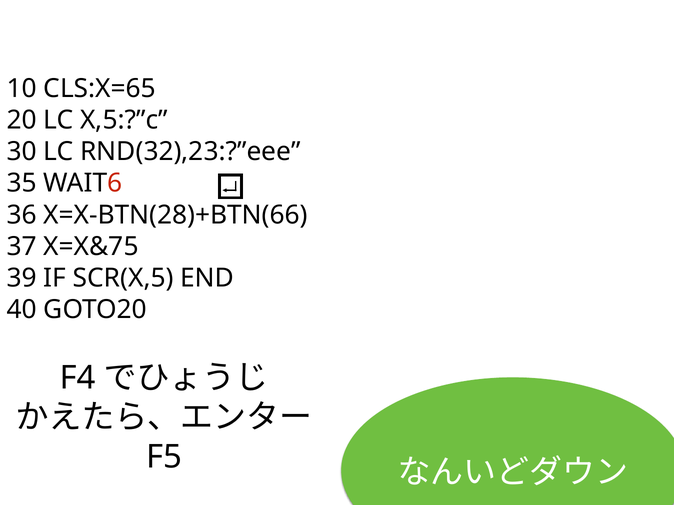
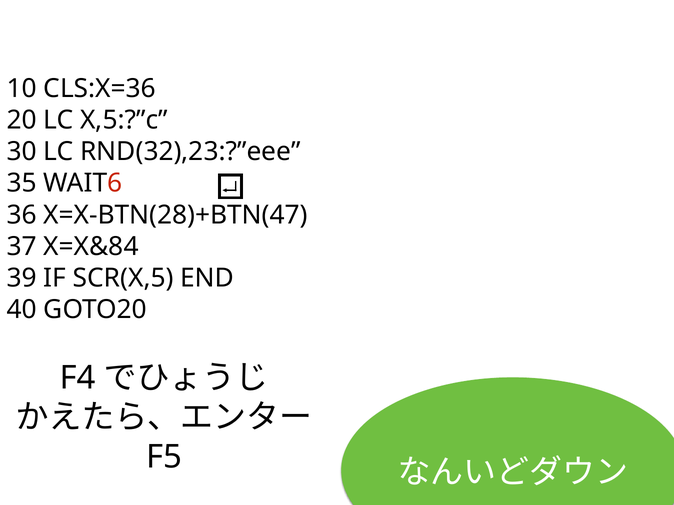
CLS:X=65: CLS:X=65 -> CLS:X=36
X=X-BTN(28)+BTN(66: X=X-BTN(28)+BTN(66 -> X=X-BTN(28)+BTN(47
X=X&75: X=X&75 -> X=X&84
